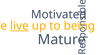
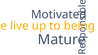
live underline: present -> none
